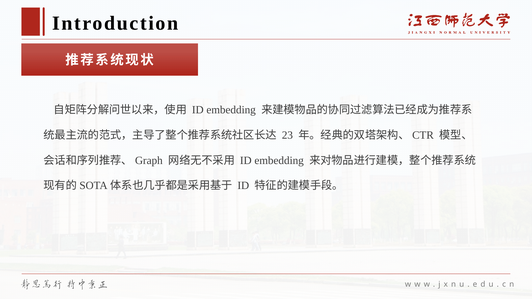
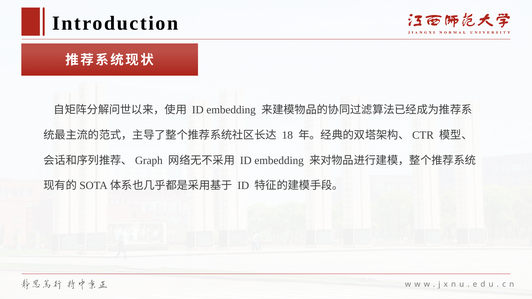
23: 23 -> 18
